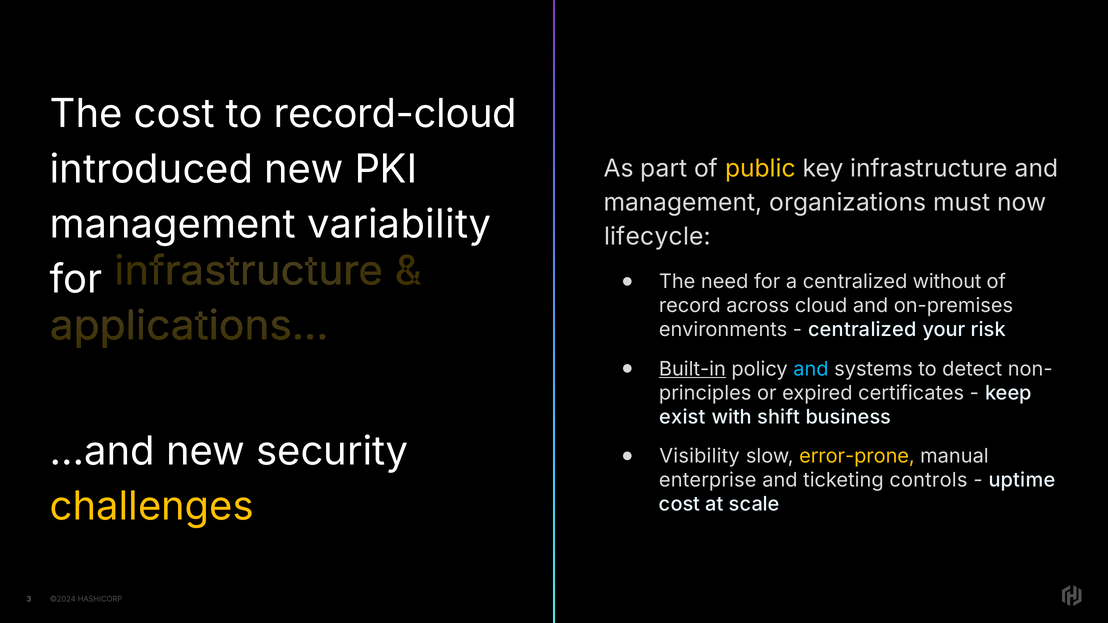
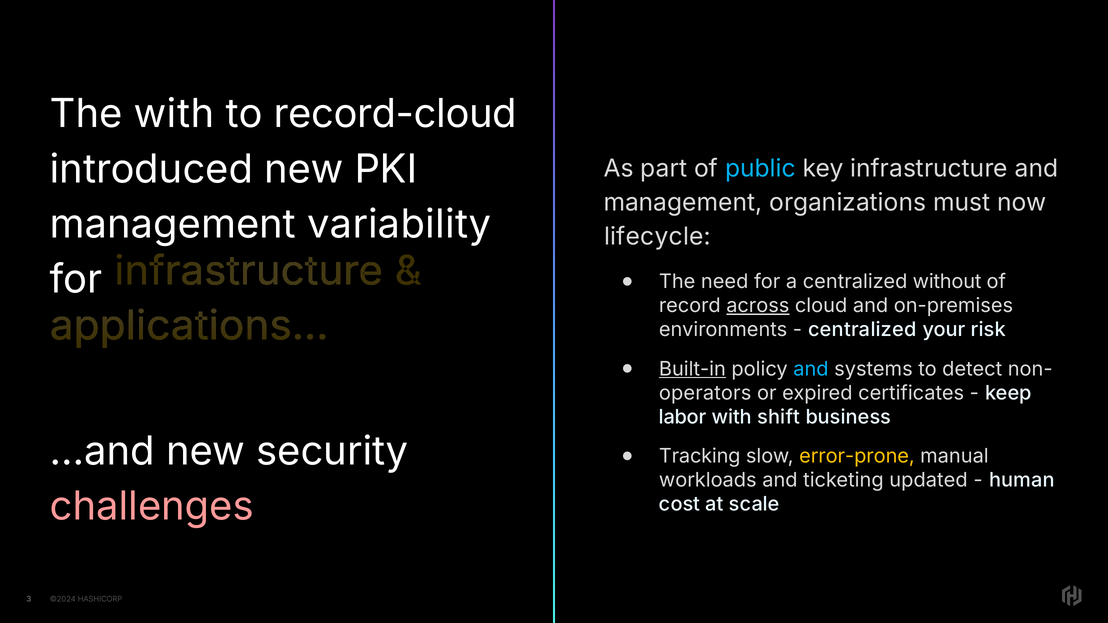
The cost: cost -> with
public colour: yellow -> light blue
across underline: none -> present
principles: principles -> operators
exist: exist -> labor
Visibility: Visibility -> Tracking
enterprise: enterprise -> workloads
controls: controls -> updated
uptime: uptime -> human
challenges colour: yellow -> pink
